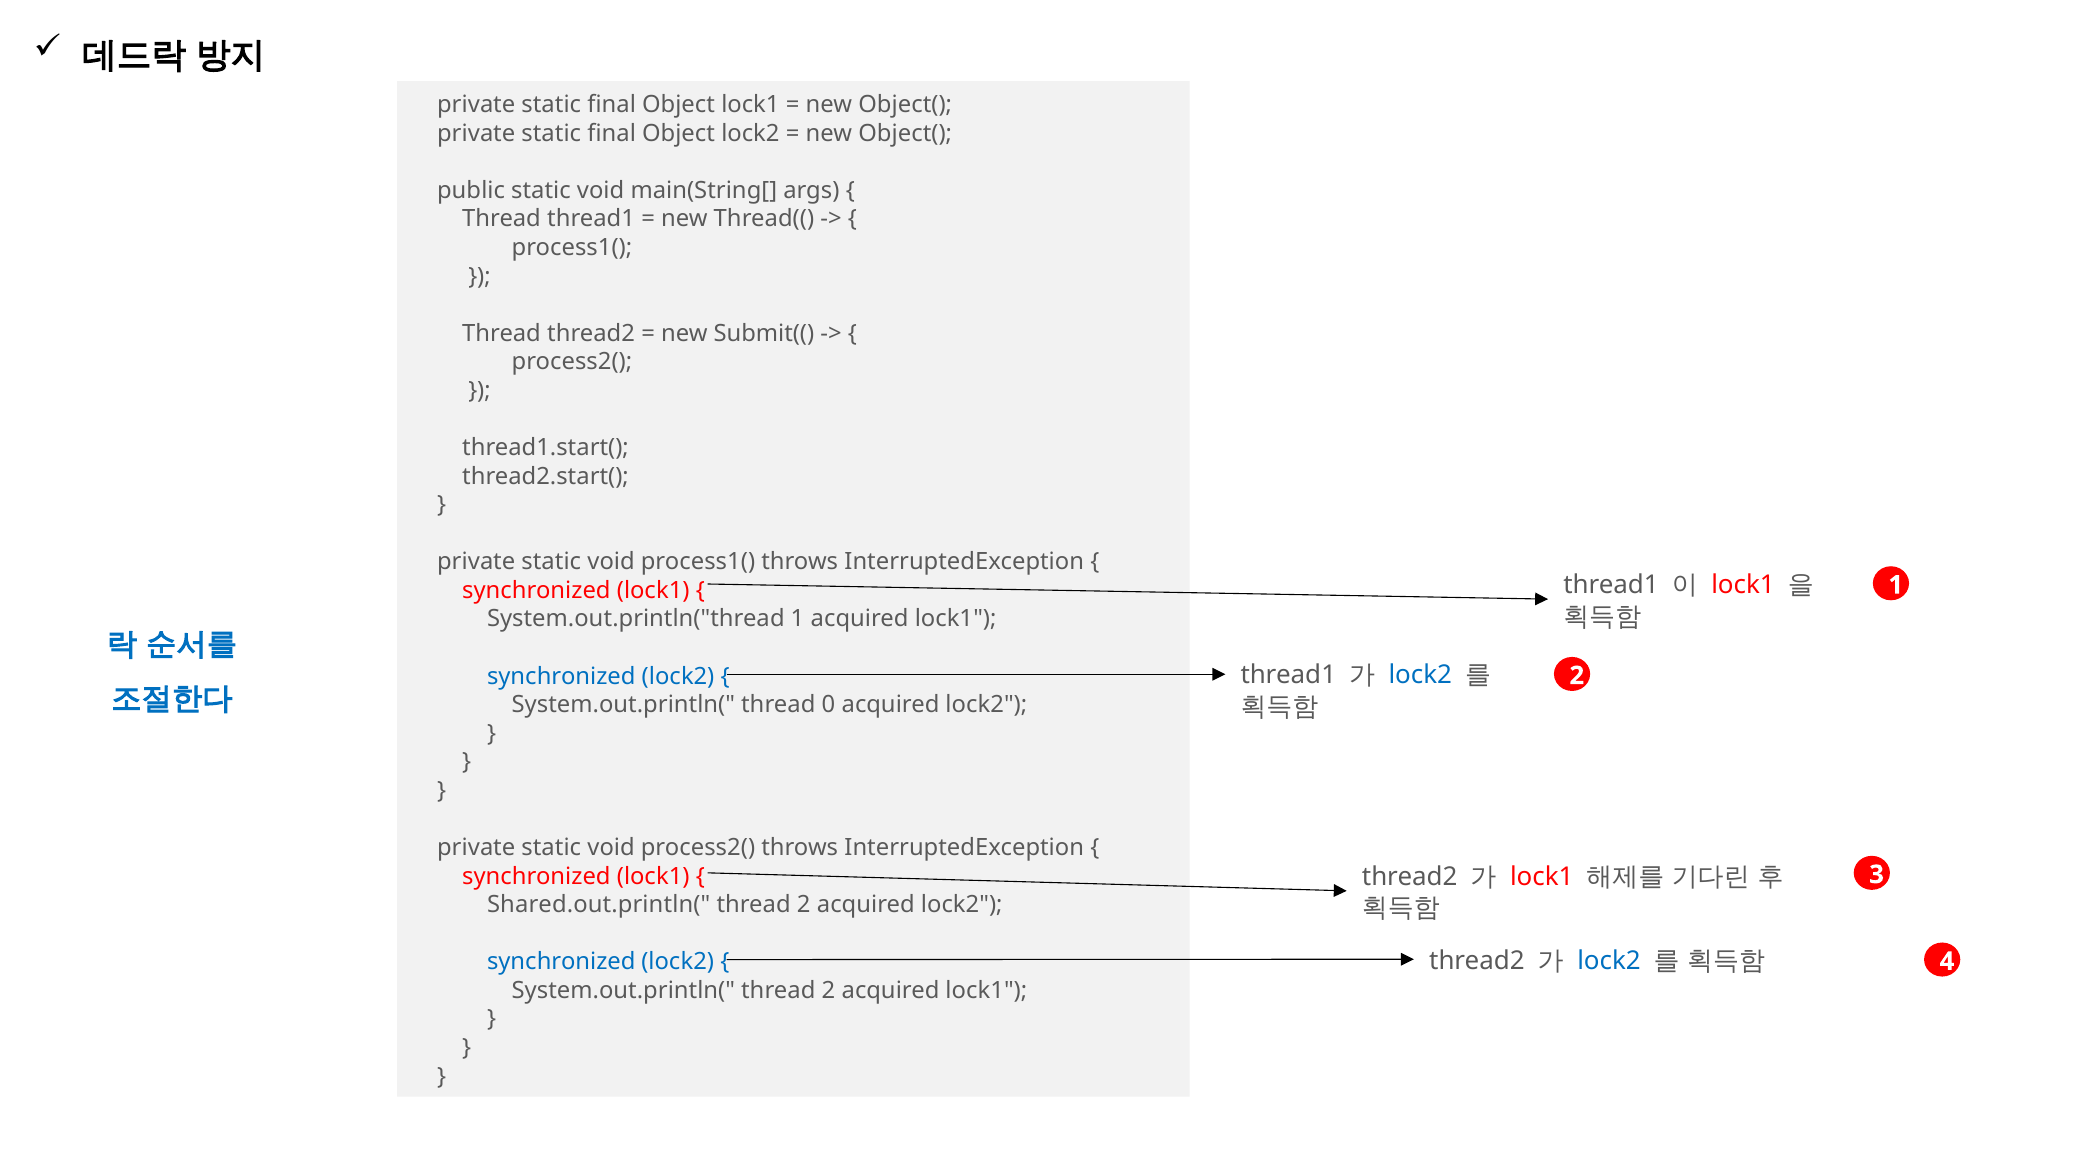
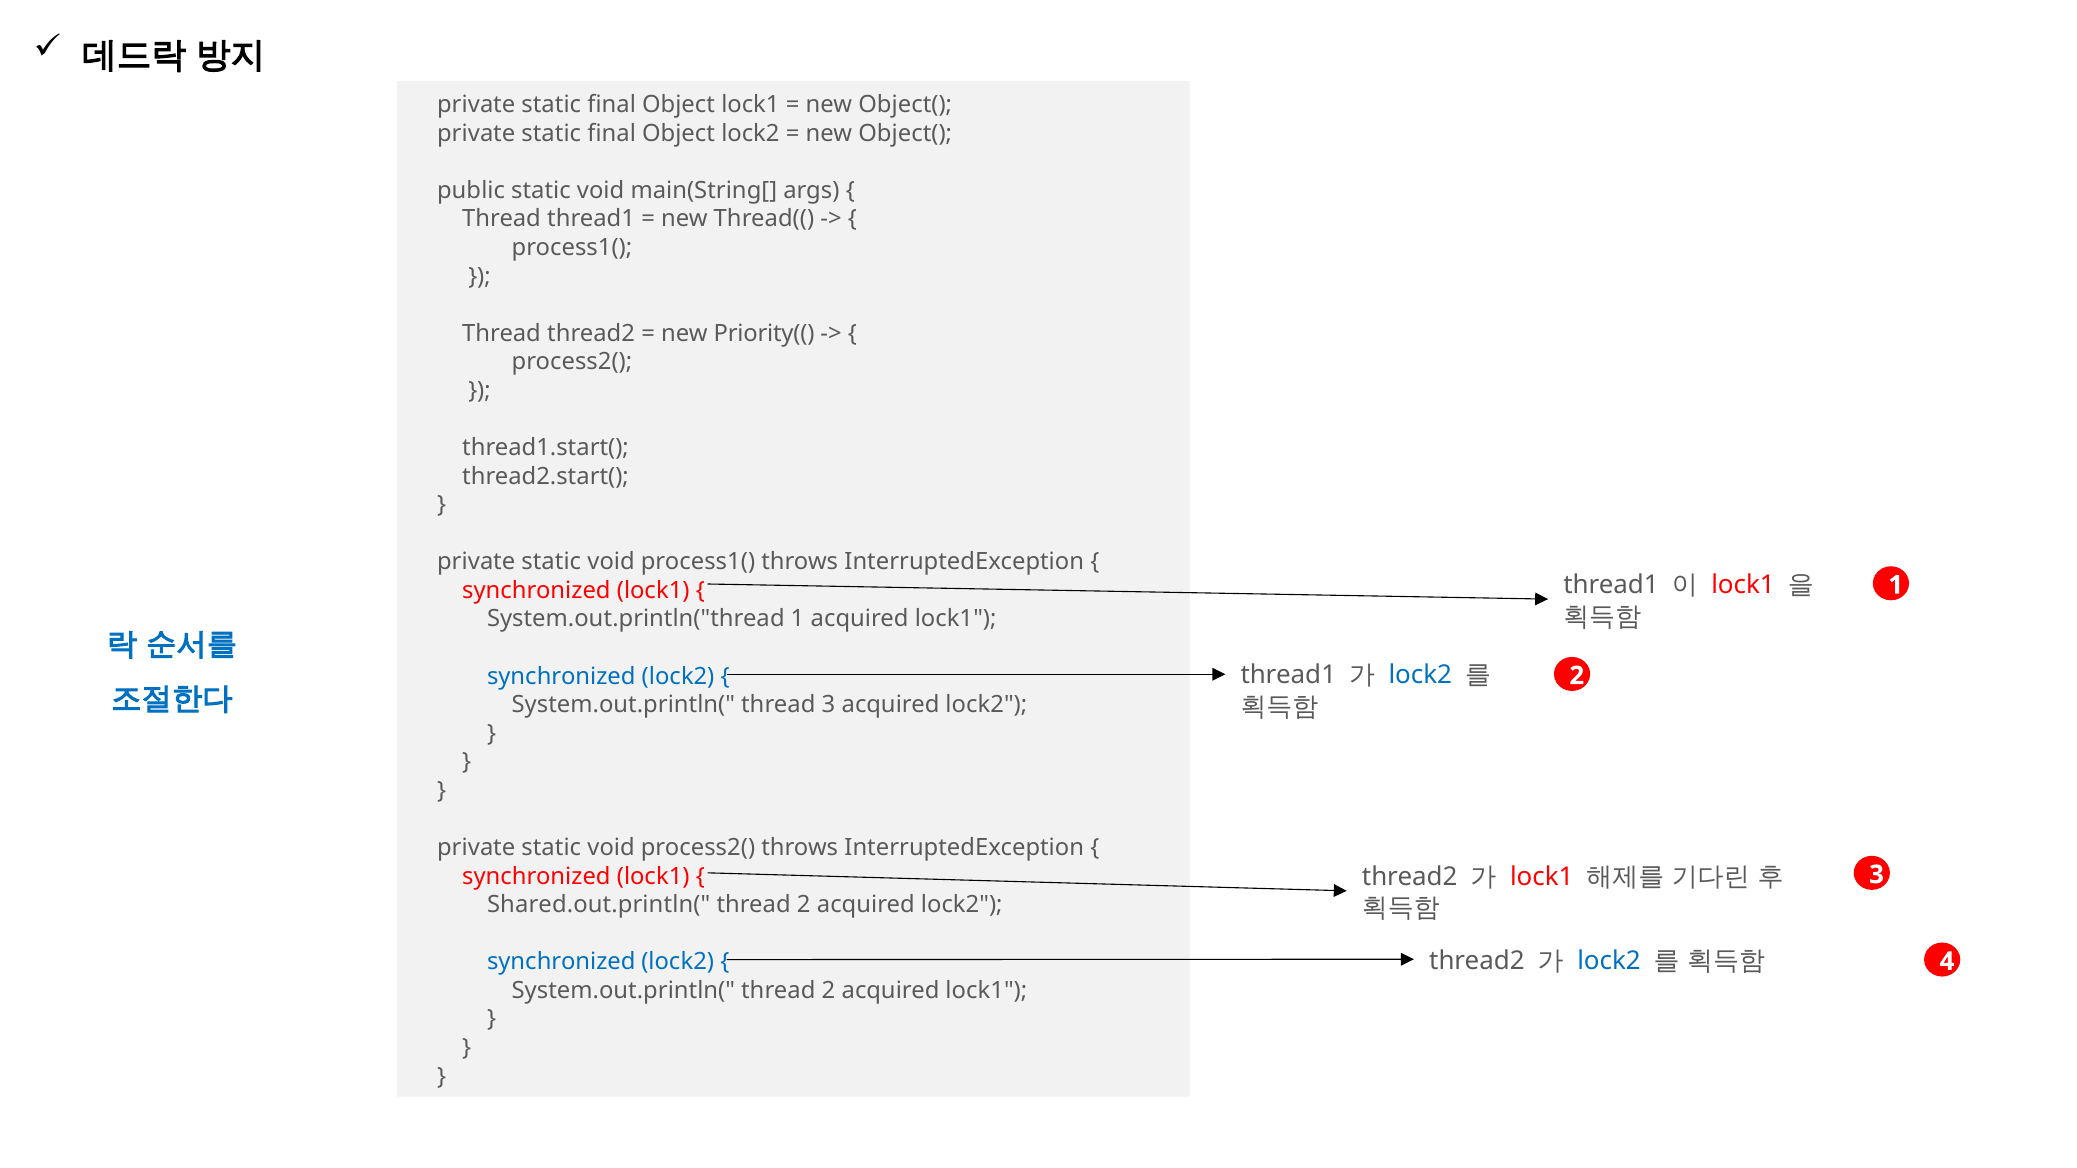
Submit((: Submit(( -> Priority((
thread 0: 0 -> 3
